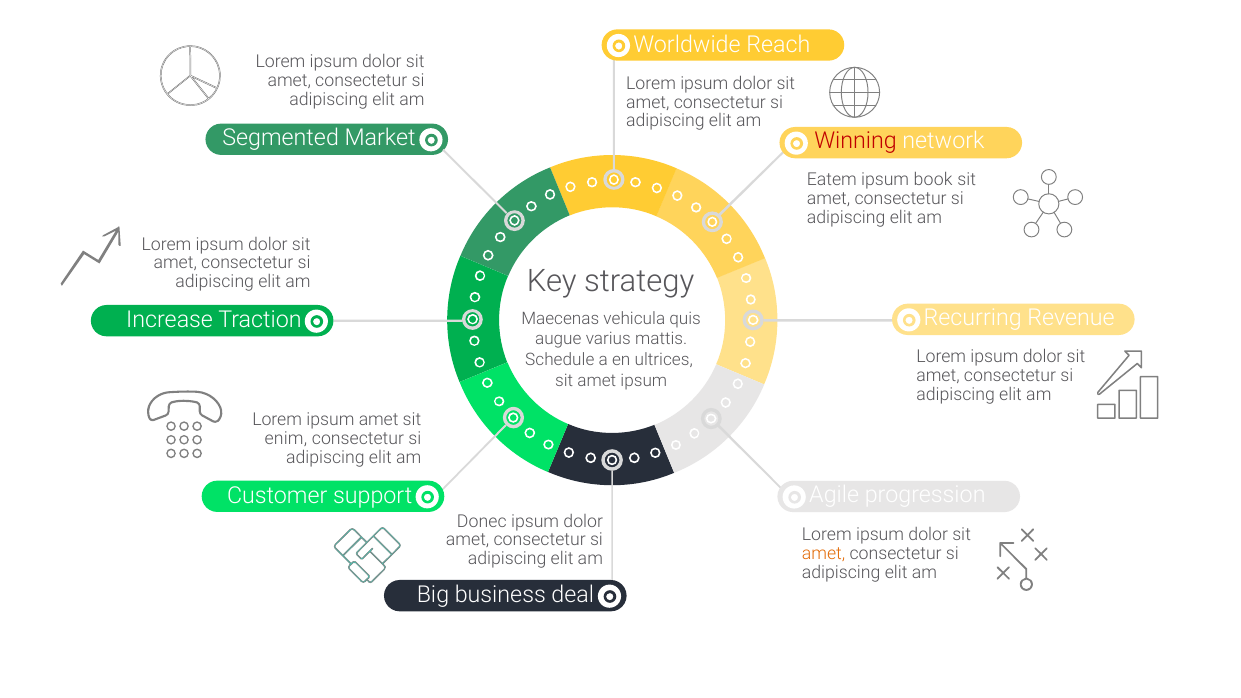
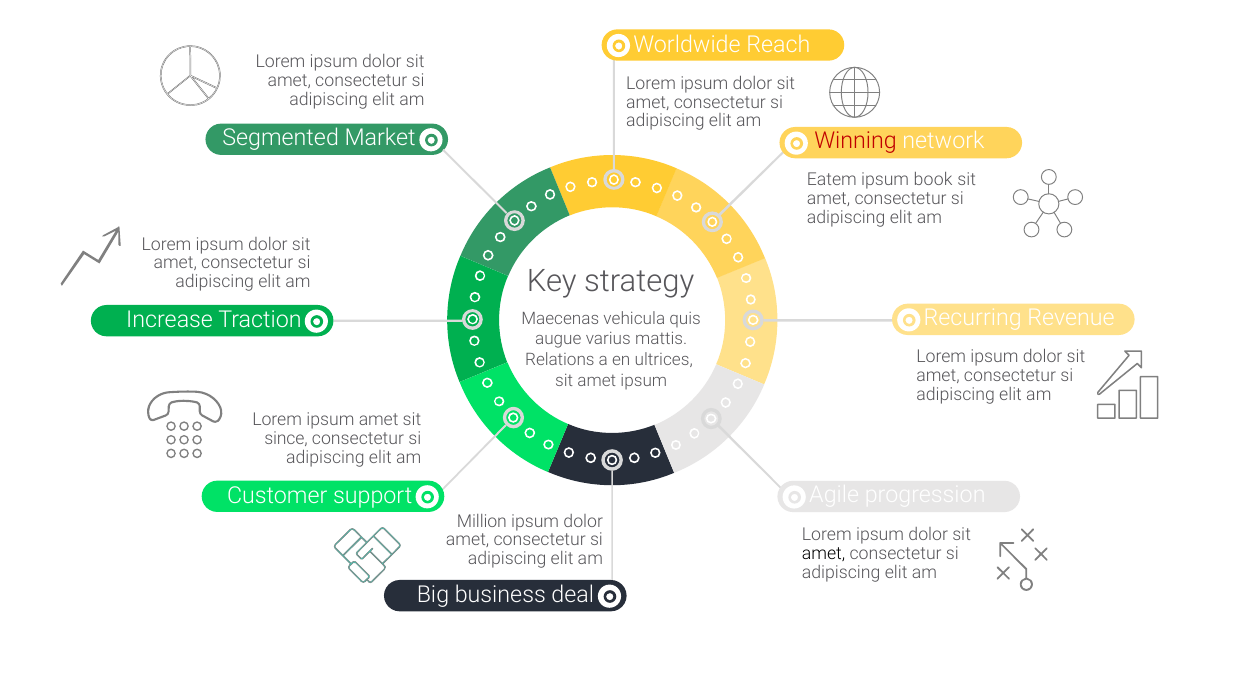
Schedule: Schedule -> Relations
enim: enim -> since
Donec: Donec -> Million
amet at (824, 554) colour: orange -> black
